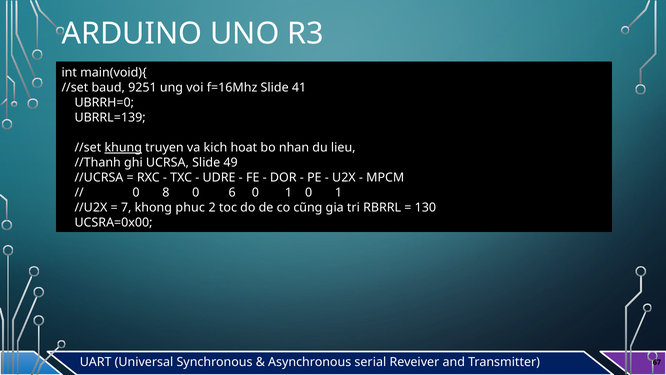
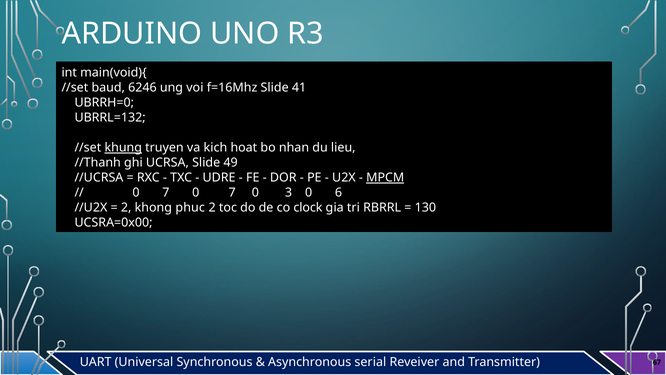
9251: 9251 -> 6246
UBRRL=139: UBRRL=139 -> UBRRL=132
MPCM underline: none -> present
8 at (166, 193): 8 -> 7
6 at (232, 193): 6 -> 7
1 at (289, 193): 1 -> 3
1 at (339, 193): 1 -> 6
7 at (126, 208): 7 -> 2
cũng: cũng -> clock
